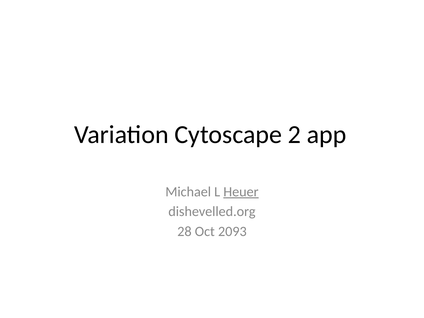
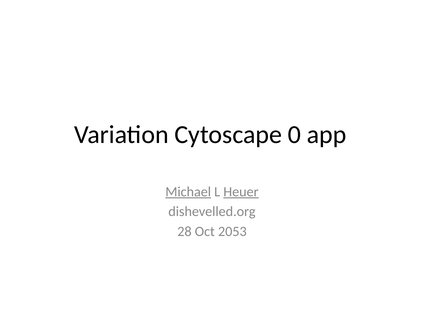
2: 2 -> 0
Michael underline: none -> present
2093: 2093 -> 2053
